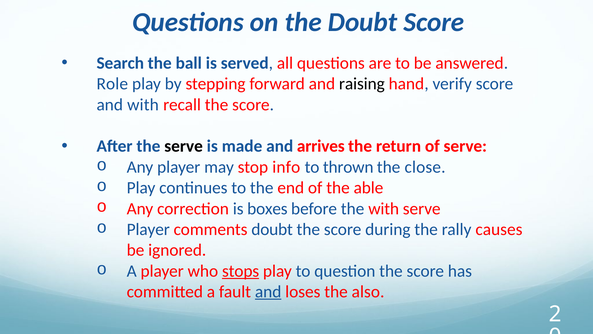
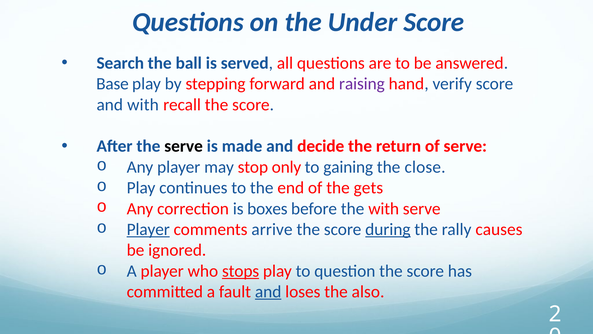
the Doubt: Doubt -> Under
Role: Role -> Base
raising colour: black -> purple
arrives: arrives -> decide
info: info -> only
thrown: thrown -> gaining
able: able -> gets
Player at (148, 229) underline: none -> present
comments doubt: doubt -> arrive
during underline: none -> present
